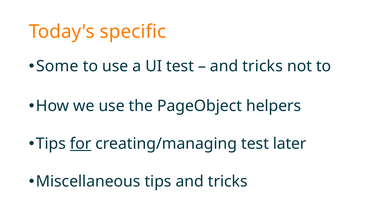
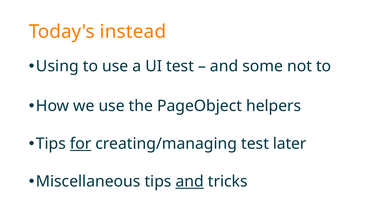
specific: specific -> instead
Some: Some -> Using
tricks at (263, 66): tricks -> some
and at (190, 182) underline: none -> present
